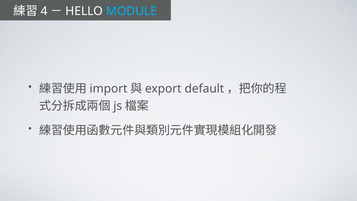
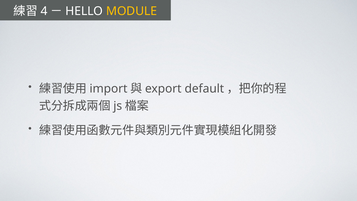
MODULE colour: light blue -> yellow
